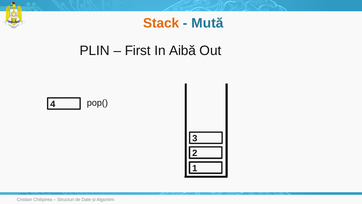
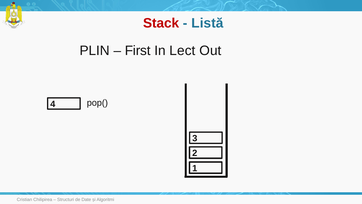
Stack colour: orange -> red
Mută: Mută -> Listă
Aibă: Aibă -> Lect
